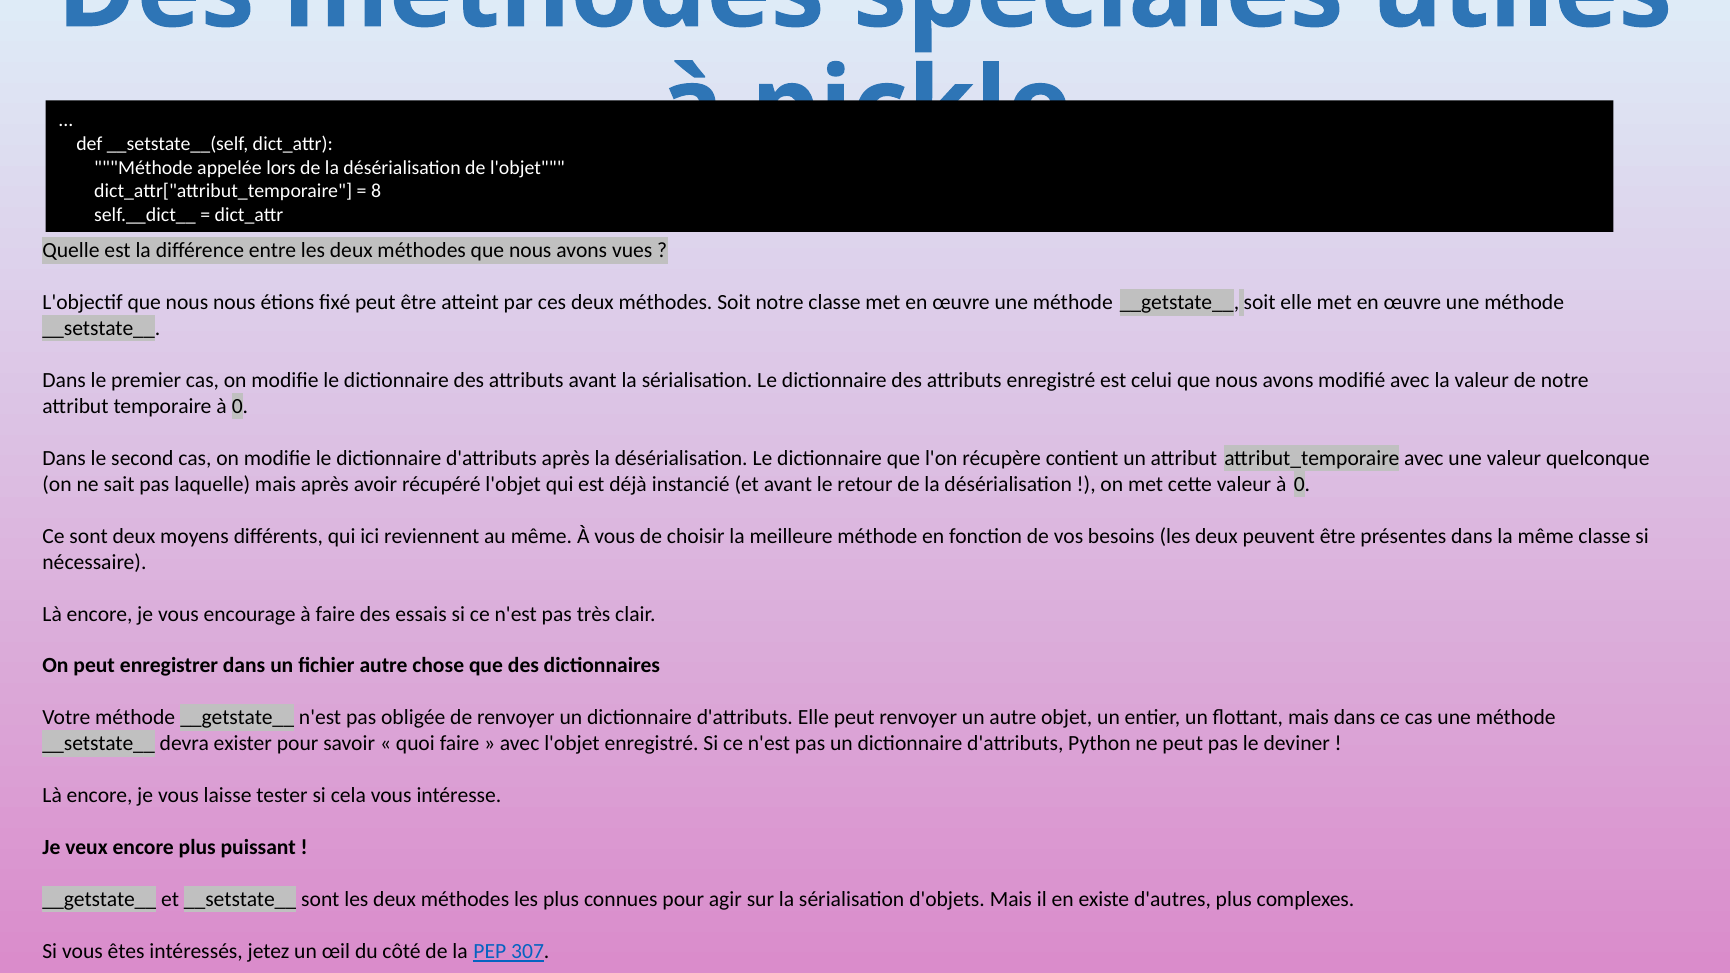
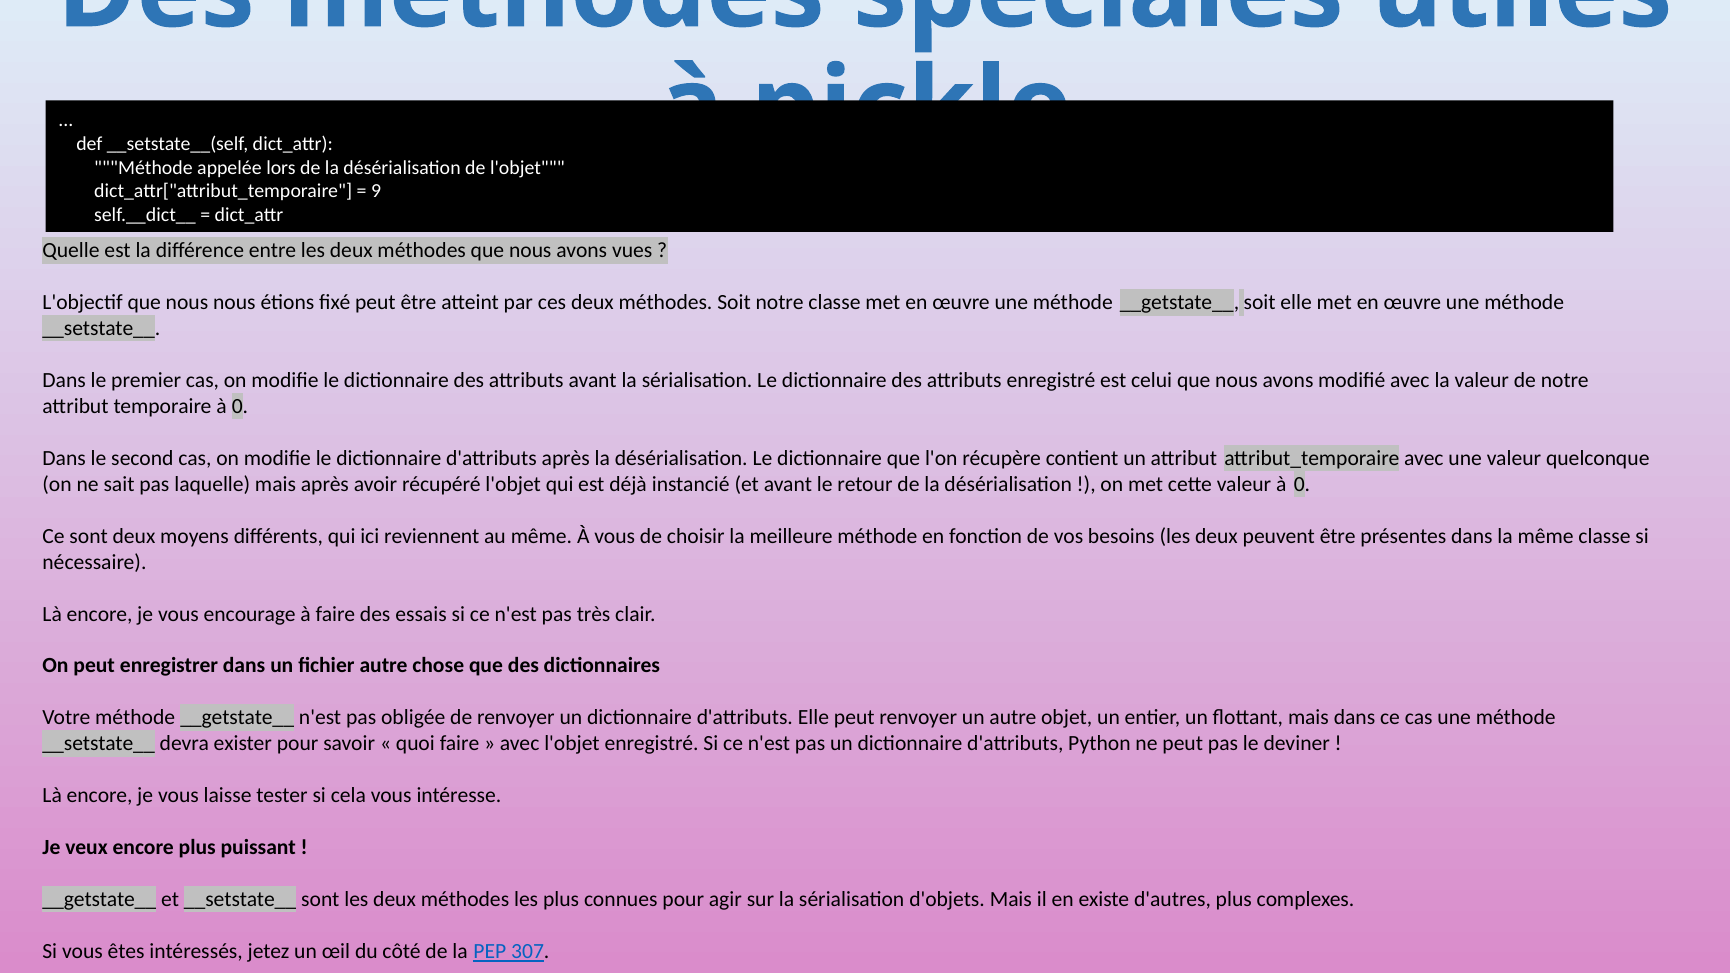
8: 8 -> 9
